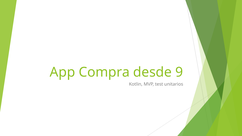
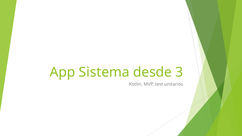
Compra: Compra -> Sistema
9: 9 -> 3
